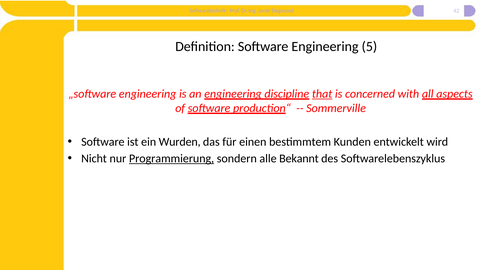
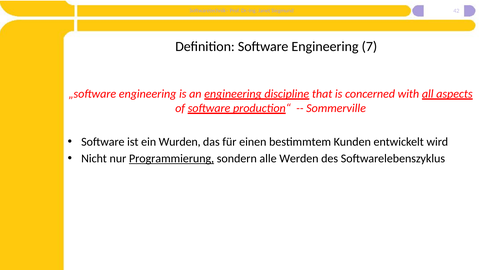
5: 5 -> 7
that underline: present -> none
Bekannt: Bekannt -> Werden
